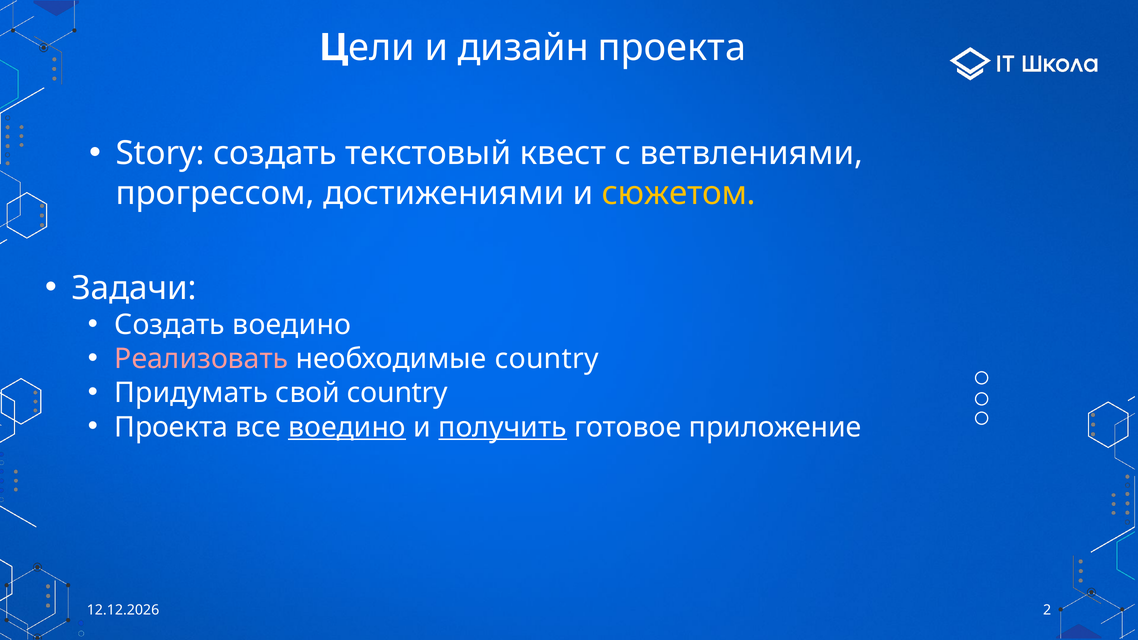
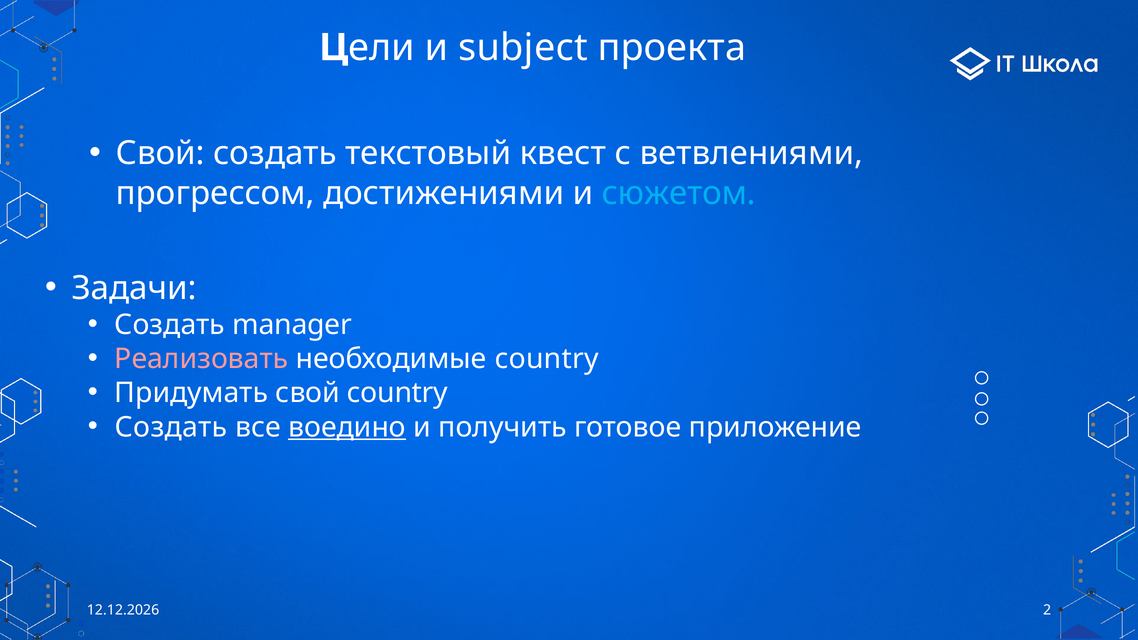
дизайн: дизайн -> subject
Story at (160, 153): Story -> Свой
сюжетом colour: yellow -> light blue
Создать воедино: воедино -> manager
Проекта at (171, 427): Проекта -> Создать
получить underline: present -> none
